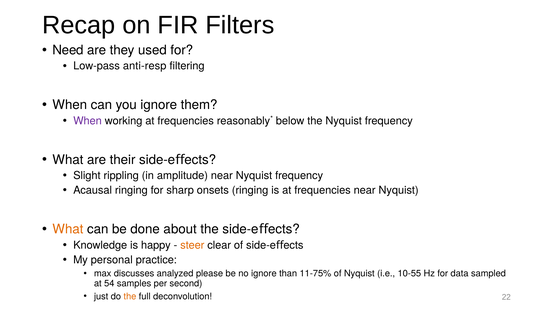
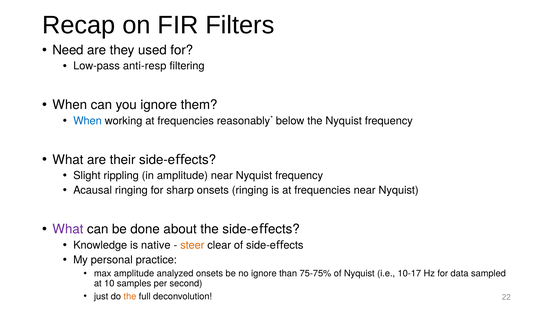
When at (88, 121) colour: purple -> blue
What at (68, 229) colour: orange -> purple
happy: happy -> native
max discusses: discusses -> amplitude
analyzed please: please -> onsets
11-75%: 11-75% -> 75-75%
10-55: 10-55 -> 10-17
54: 54 -> 10
